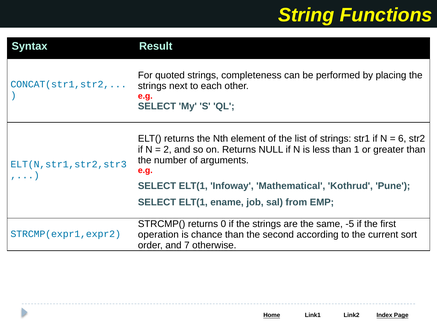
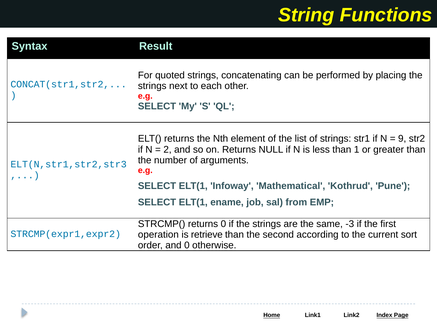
completeness: completeness -> concatenating
6: 6 -> 9
-5: -5 -> -3
chance: chance -> retrieve
and 7: 7 -> 0
